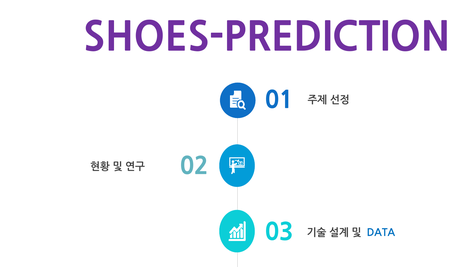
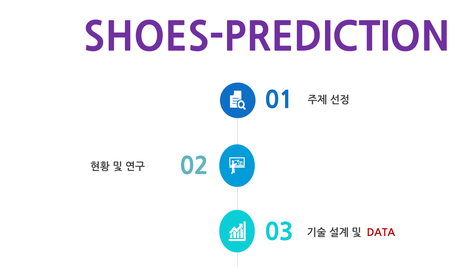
DATA colour: blue -> red
